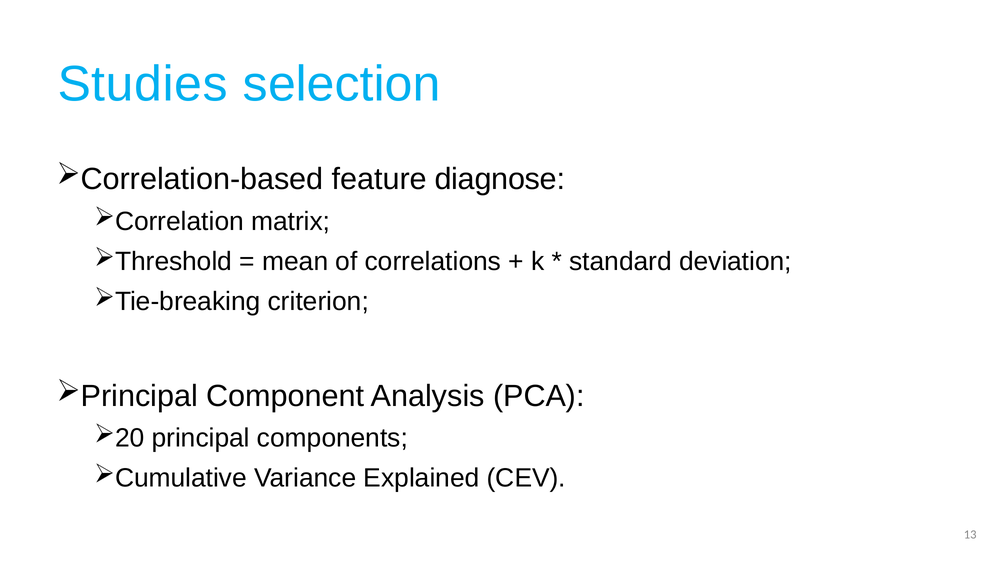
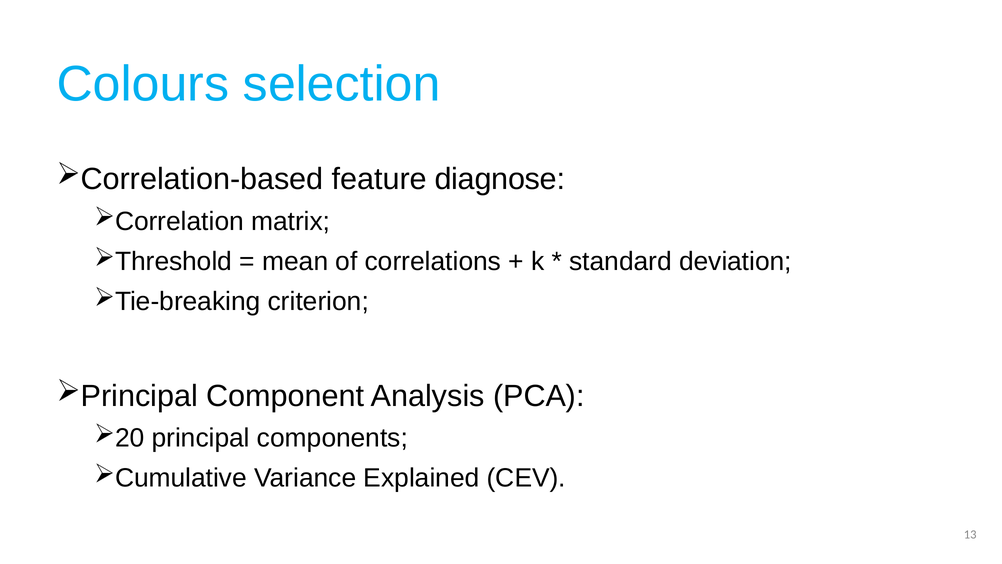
Studies: Studies -> Colours
